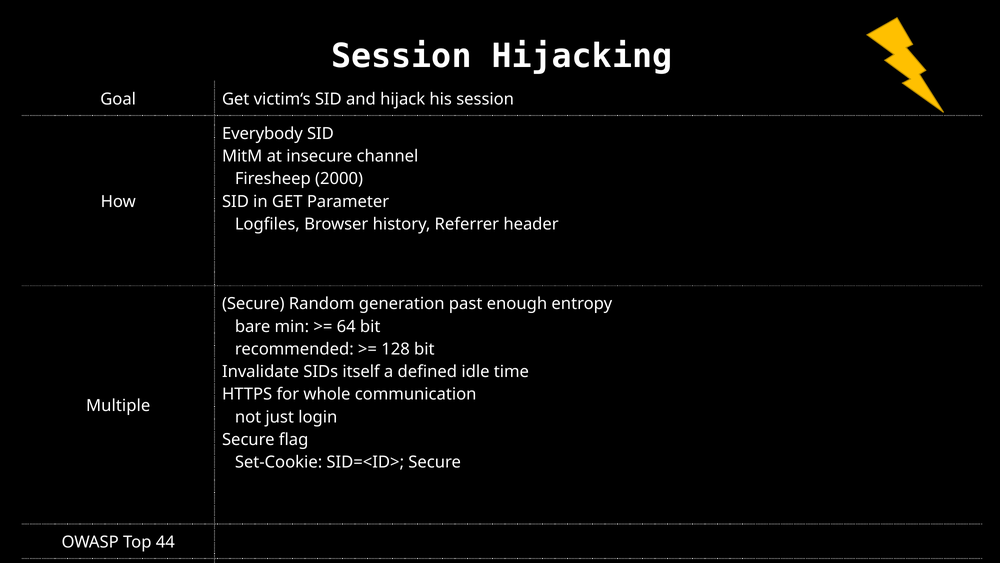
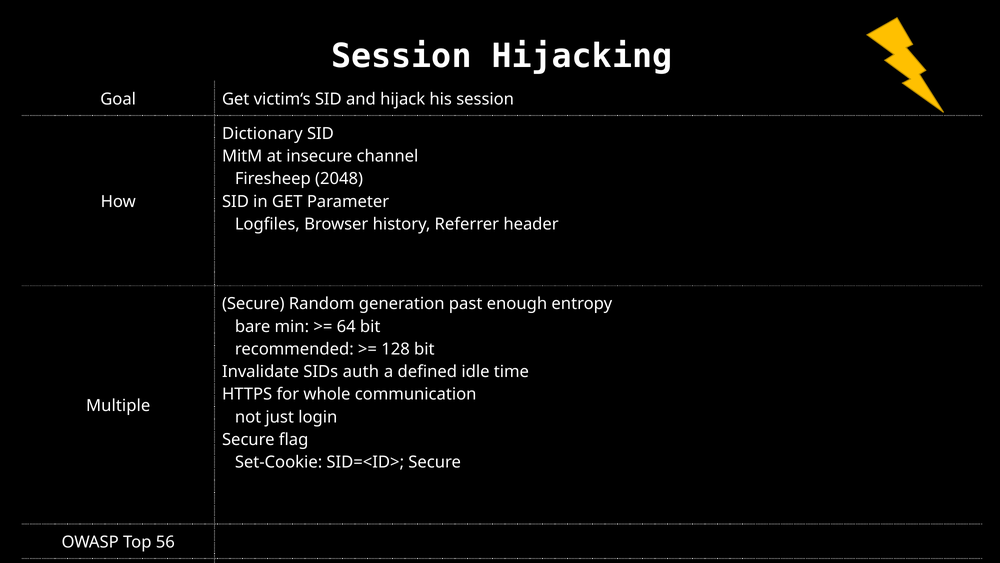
Everybody: Everybody -> Dictionary
2000: 2000 -> 2048
itself: itself -> auth
44: 44 -> 56
